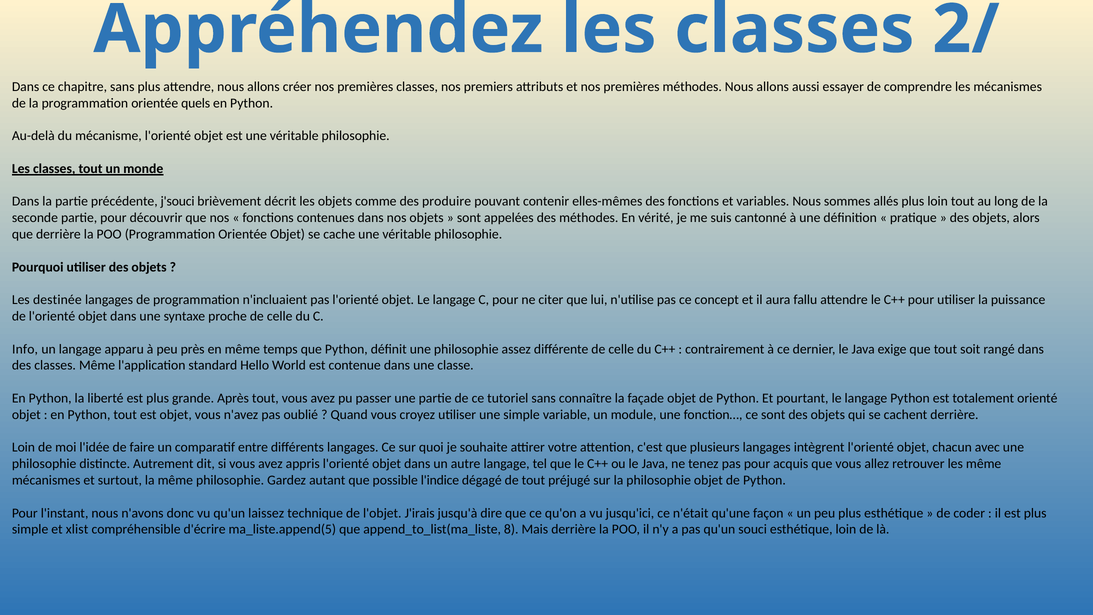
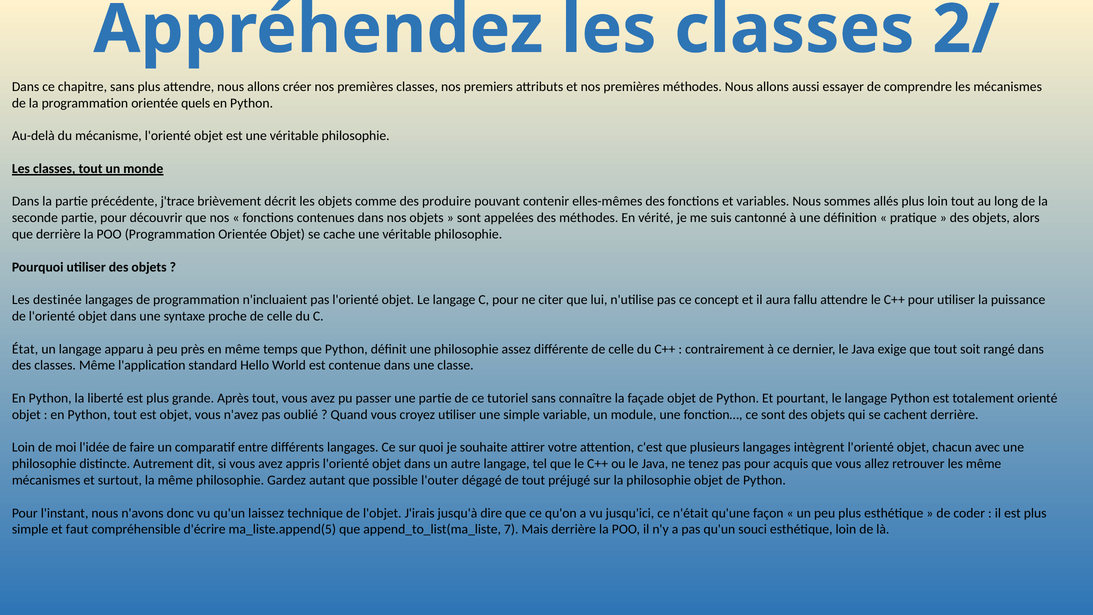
j'souci: j'souci -> j'trace
Info: Info -> État
l'indice: l'indice -> l'outer
xlist: xlist -> faut
8: 8 -> 7
